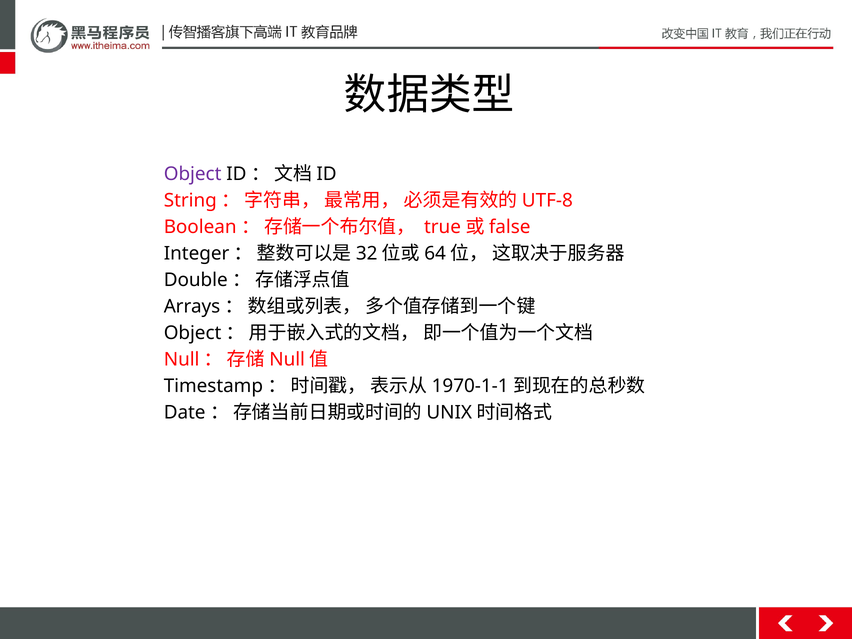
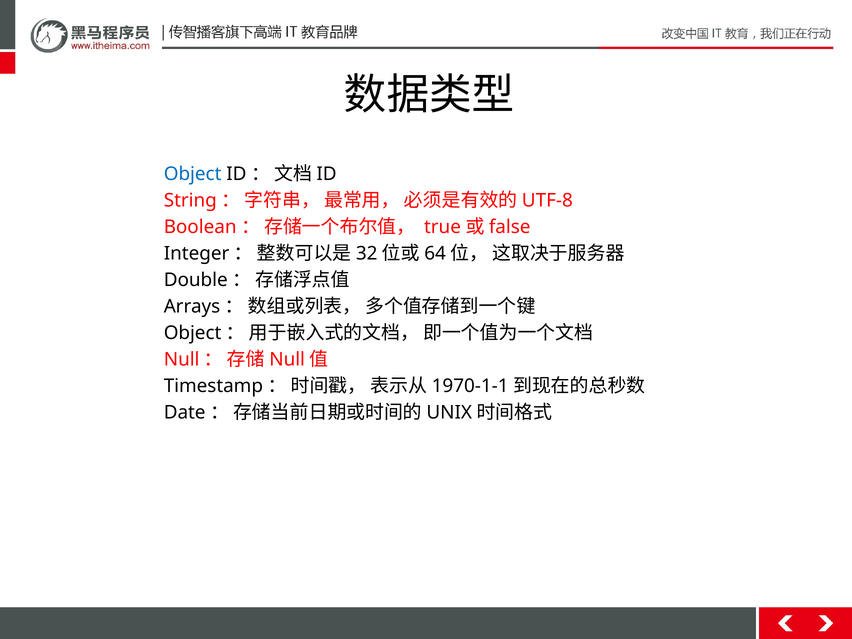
Object colour: purple -> blue
